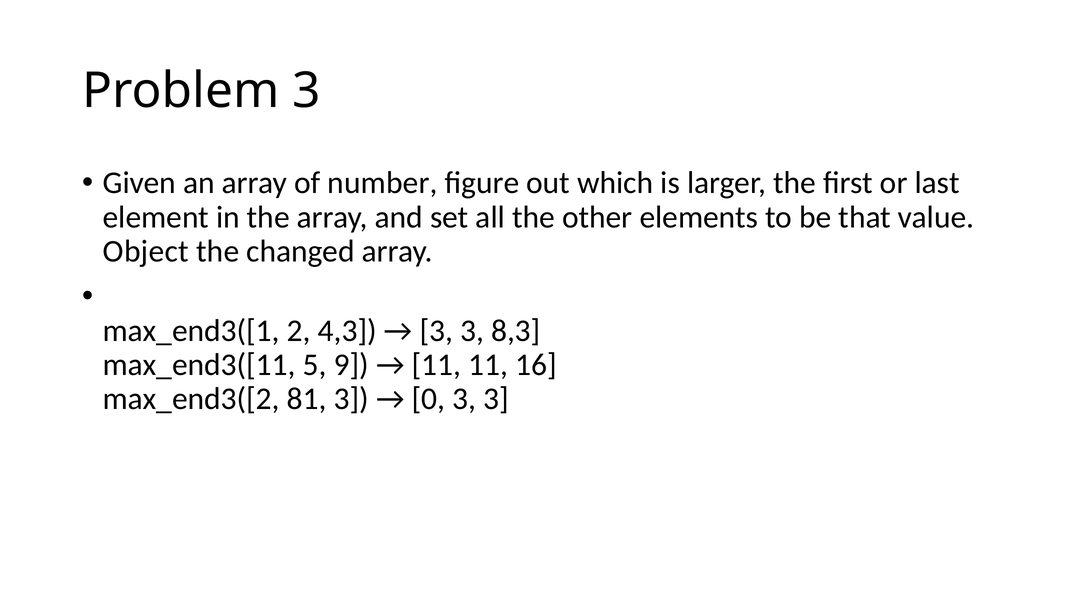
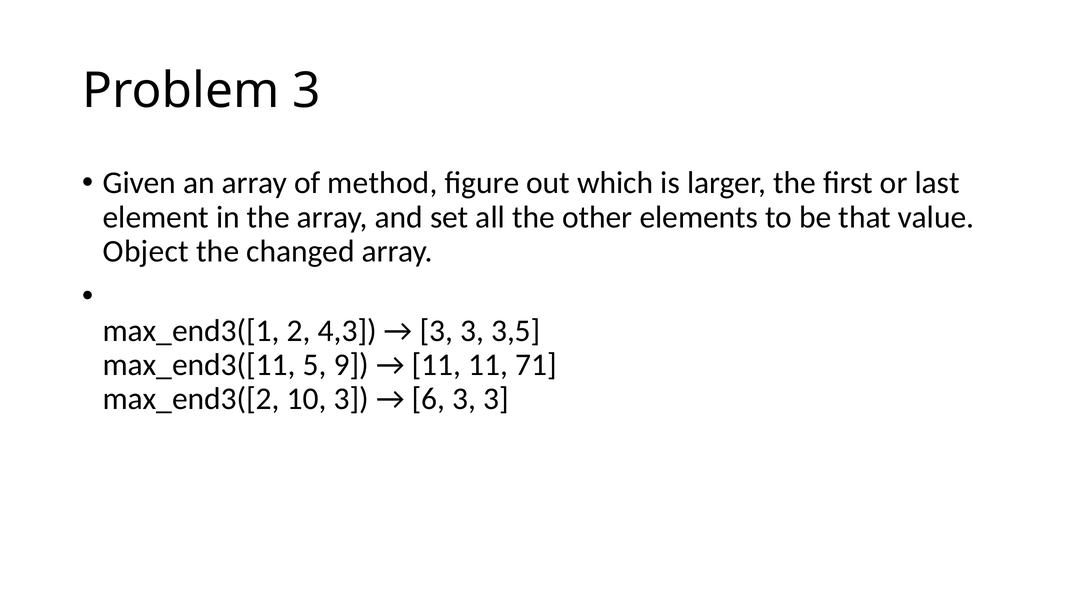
number: number -> method
8,3: 8,3 -> 3,5
16: 16 -> 71
81: 81 -> 10
0: 0 -> 6
